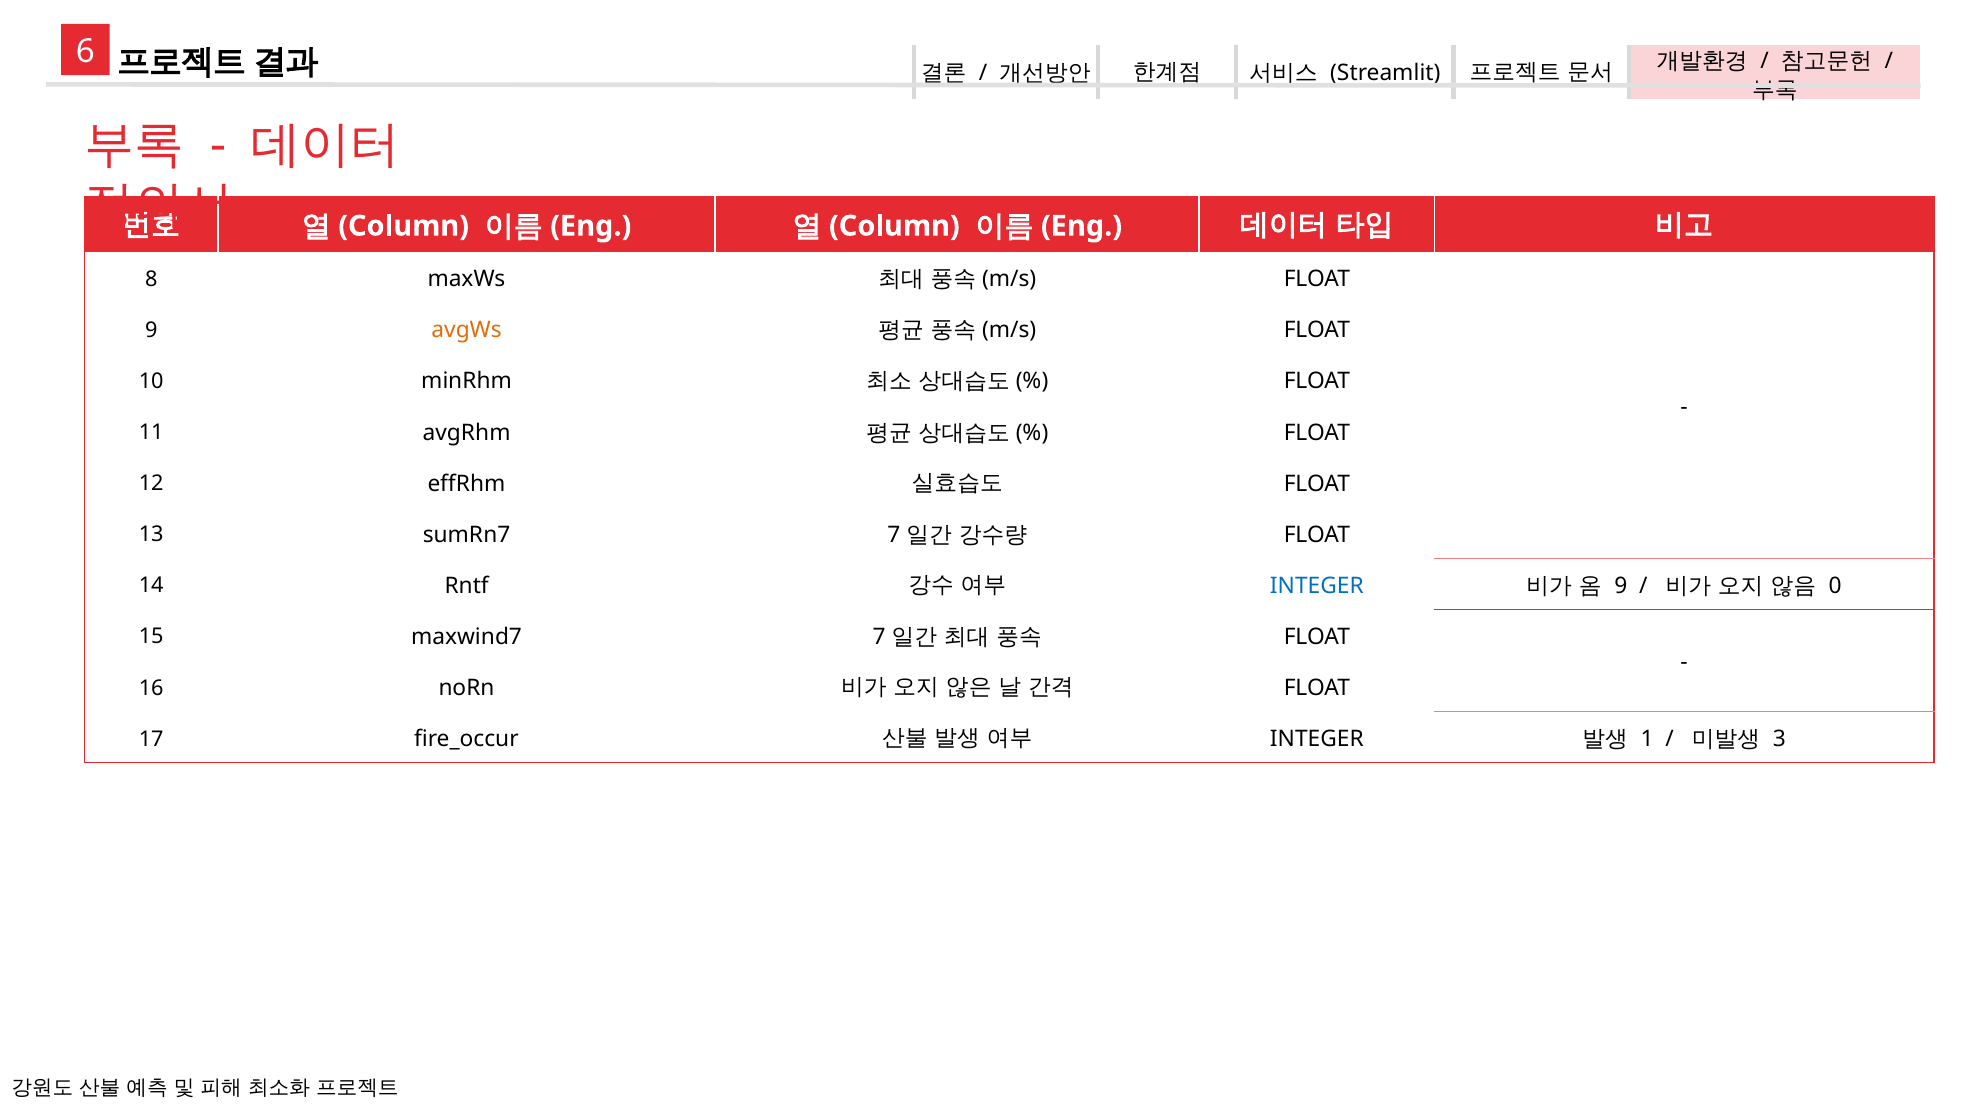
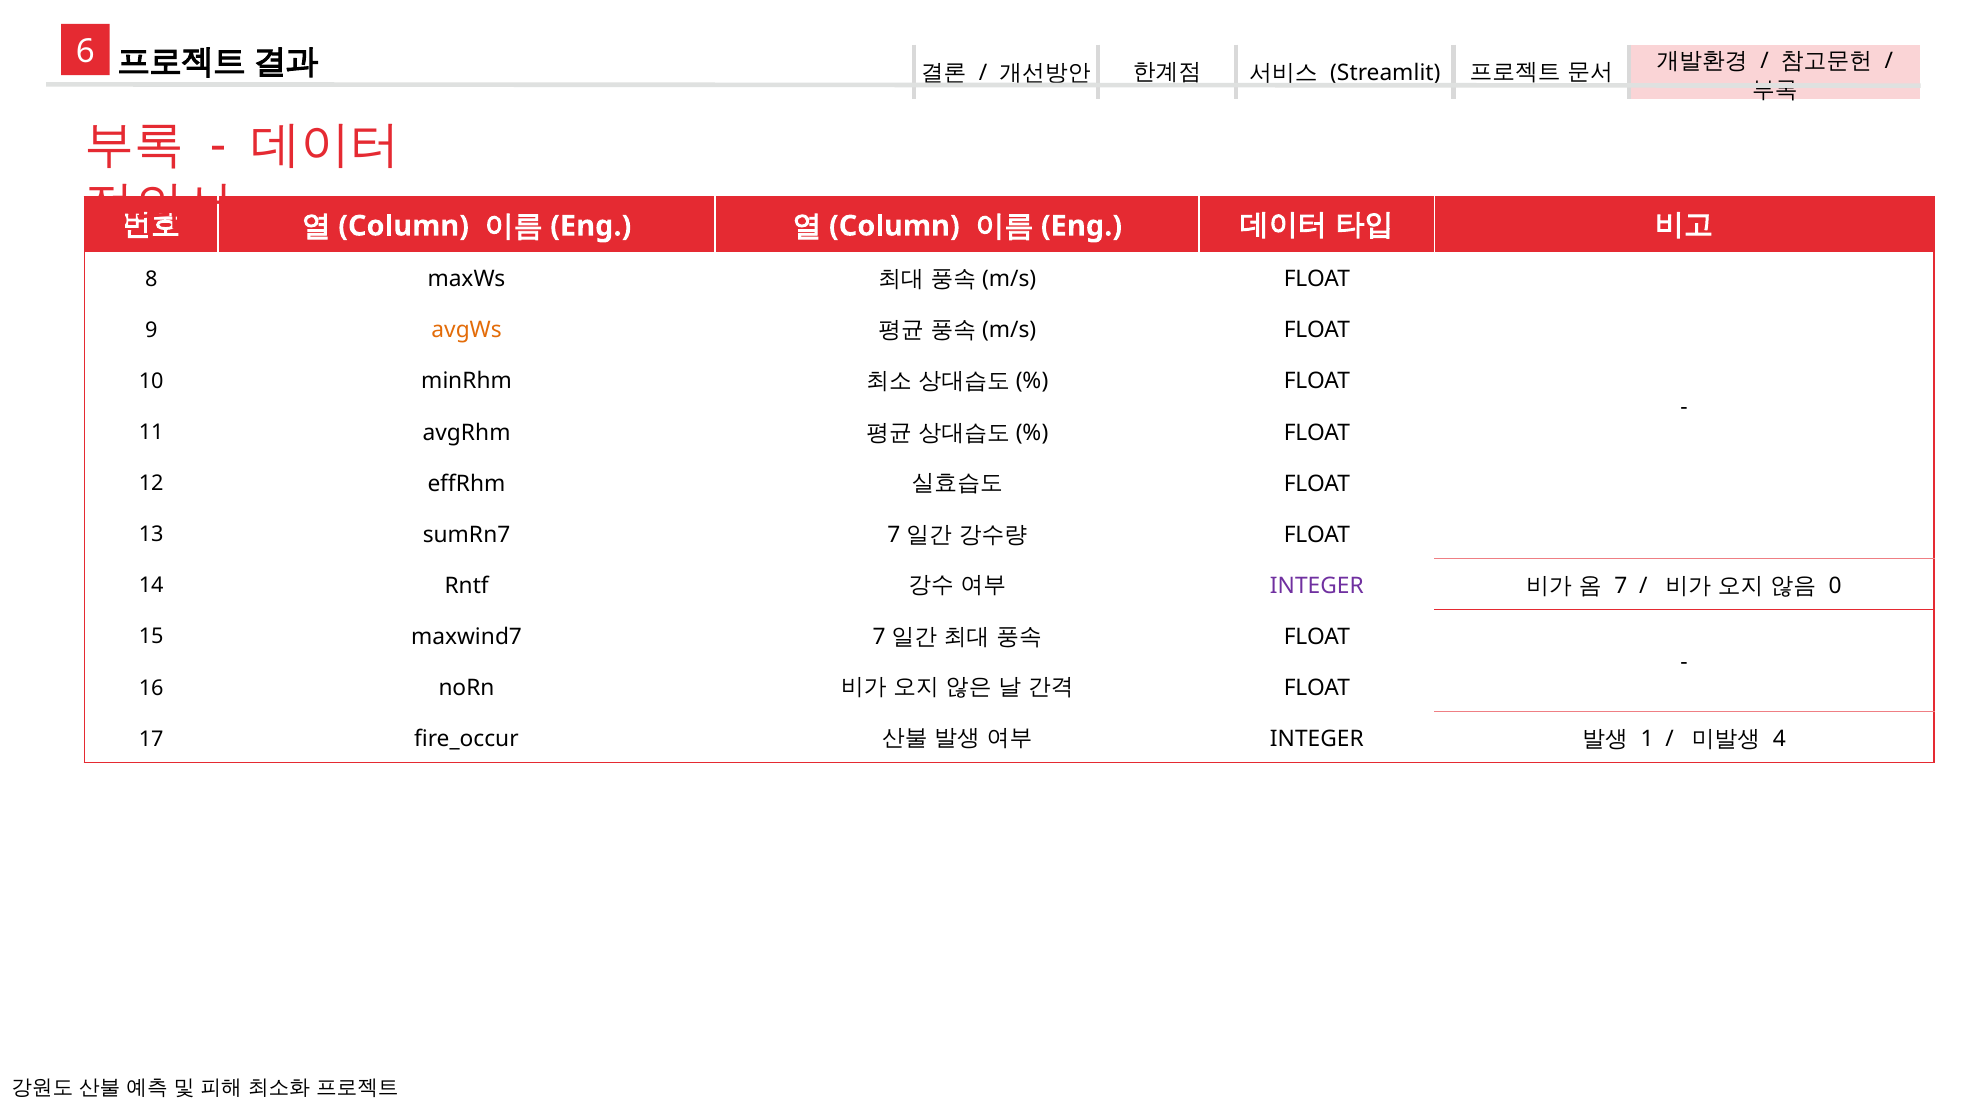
INTEGER at (1317, 586) colour: blue -> purple
9 at (1621, 586): 9 -> 7
3: 3 -> 4
